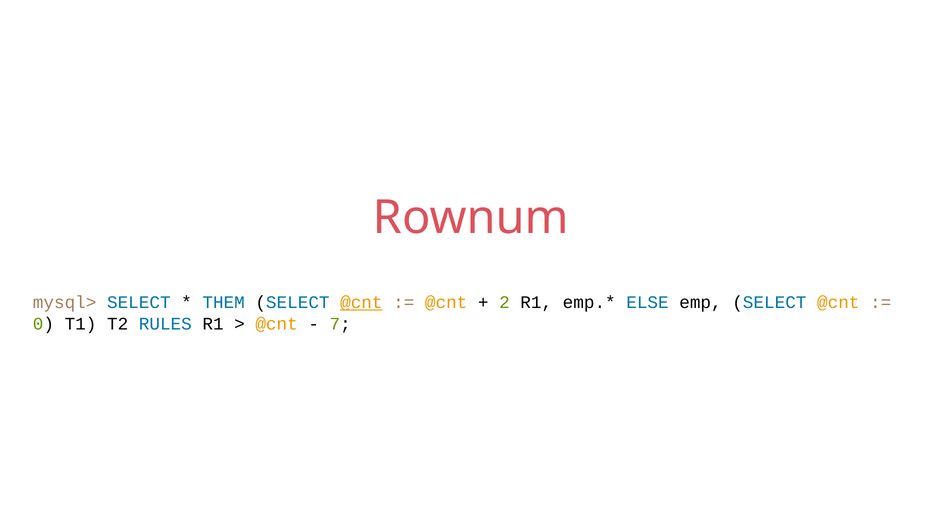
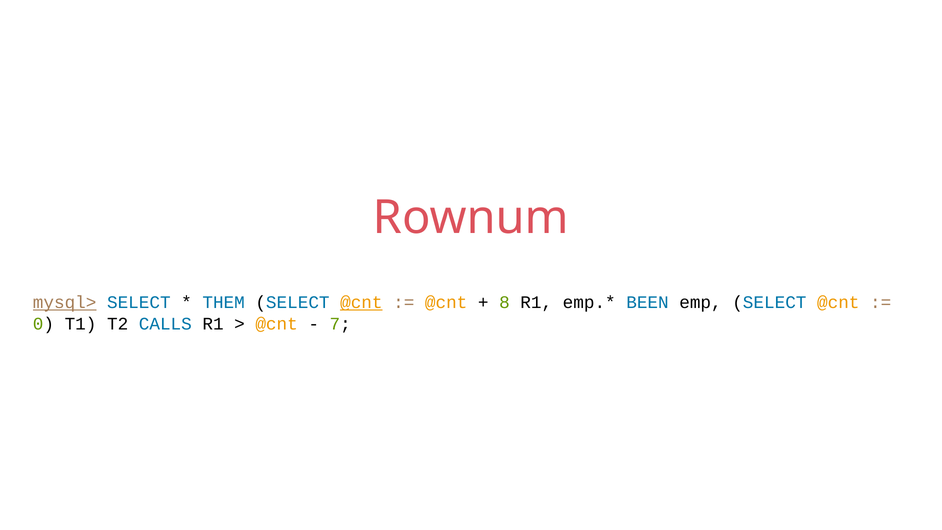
mysql> underline: none -> present
2: 2 -> 8
ELSE: ELSE -> BEEN
RULES: RULES -> CALLS
